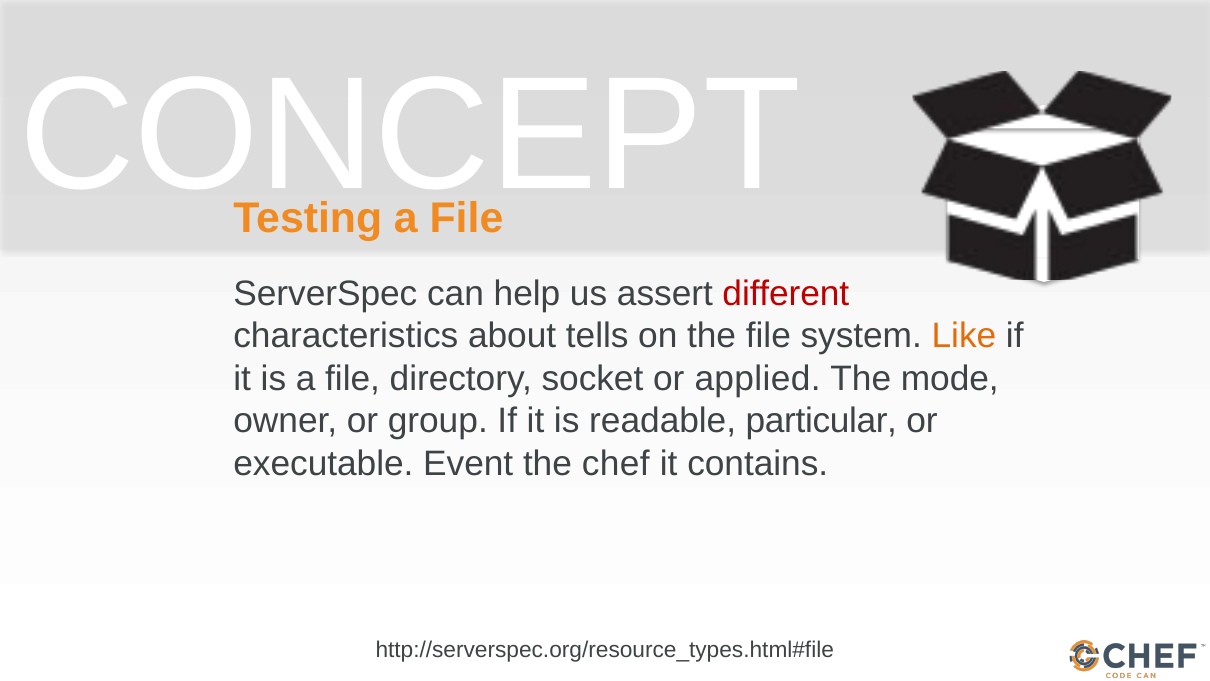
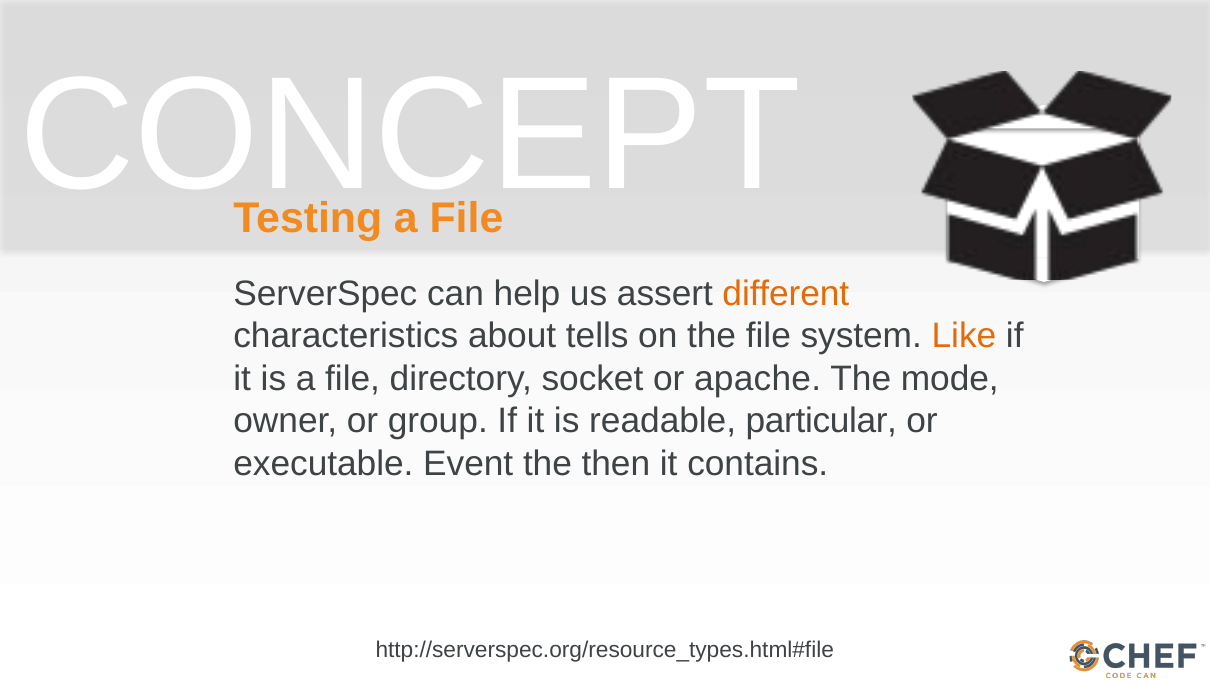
different colour: red -> orange
applied: applied -> apache
chef: chef -> then
